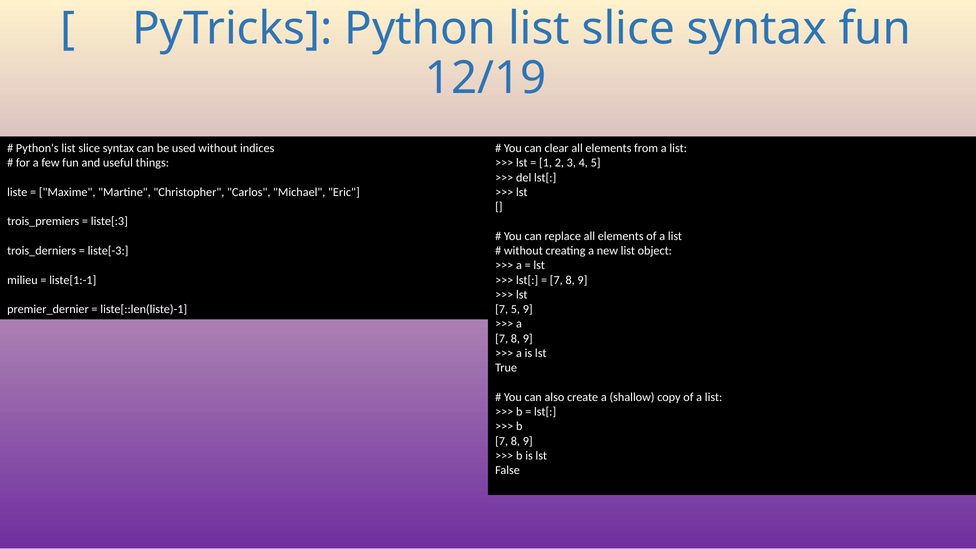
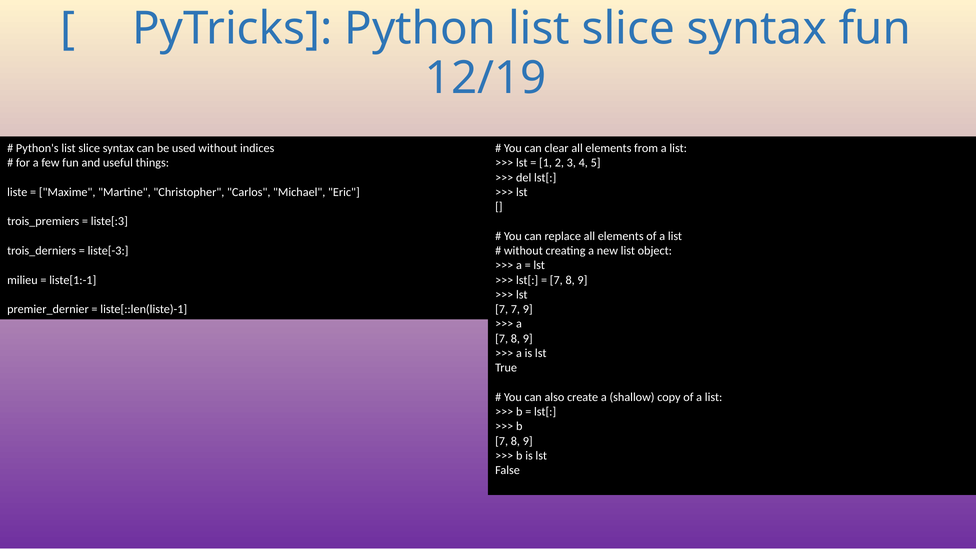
7 5: 5 -> 7
